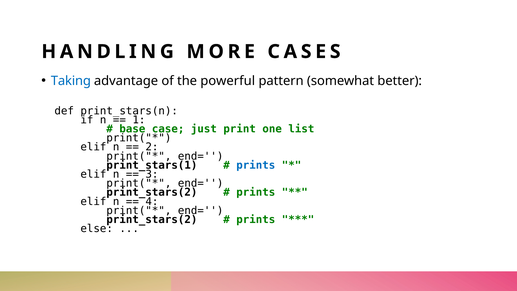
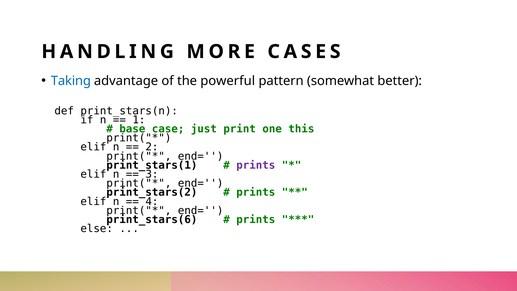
list: list -> this
prints at (256, 165) colour: blue -> purple
print_stars(2 at (152, 219): print_stars(2 -> print_stars(6
